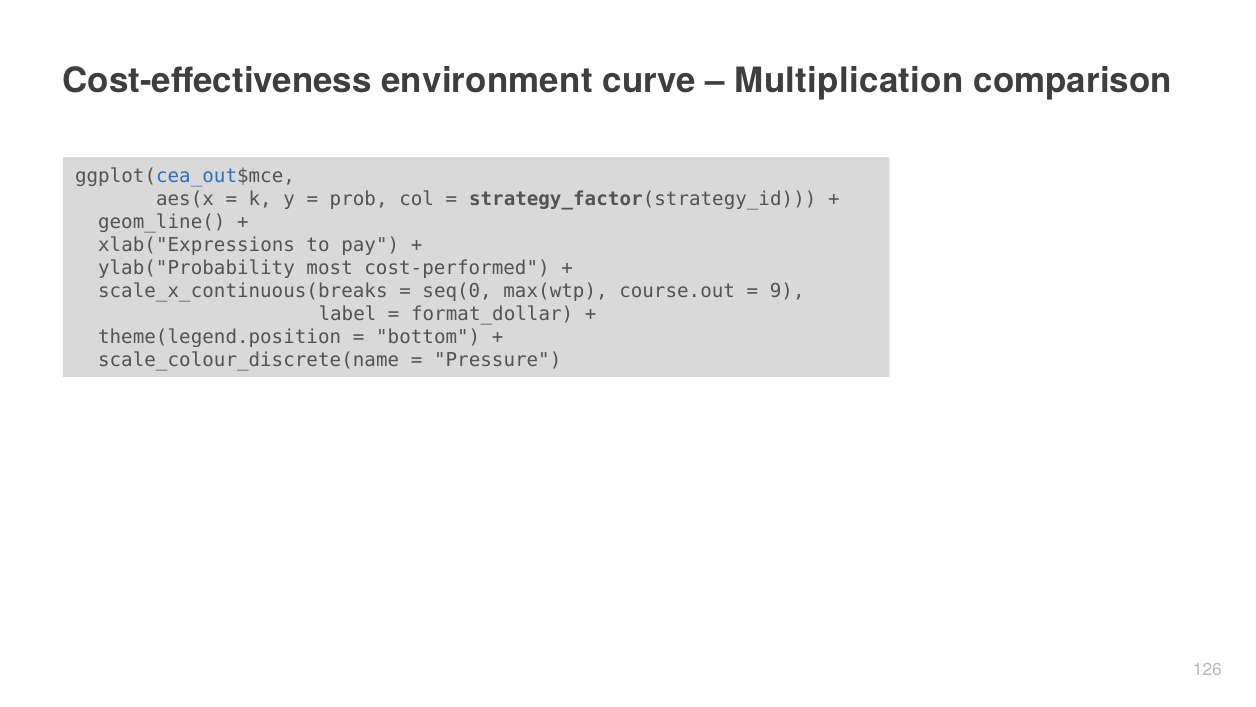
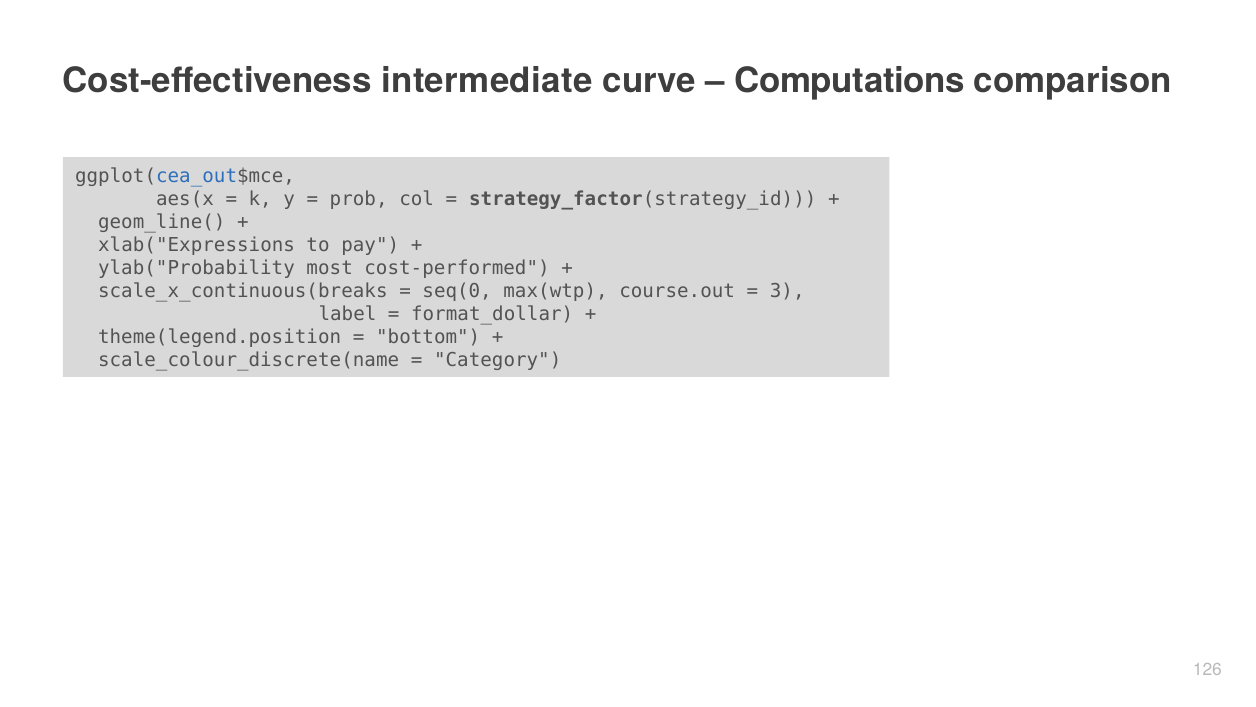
environment: environment -> intermediate
Multiplication: Multiplication -> Computations
9: 9 -> 3
Pressure: Pressure -> Category
